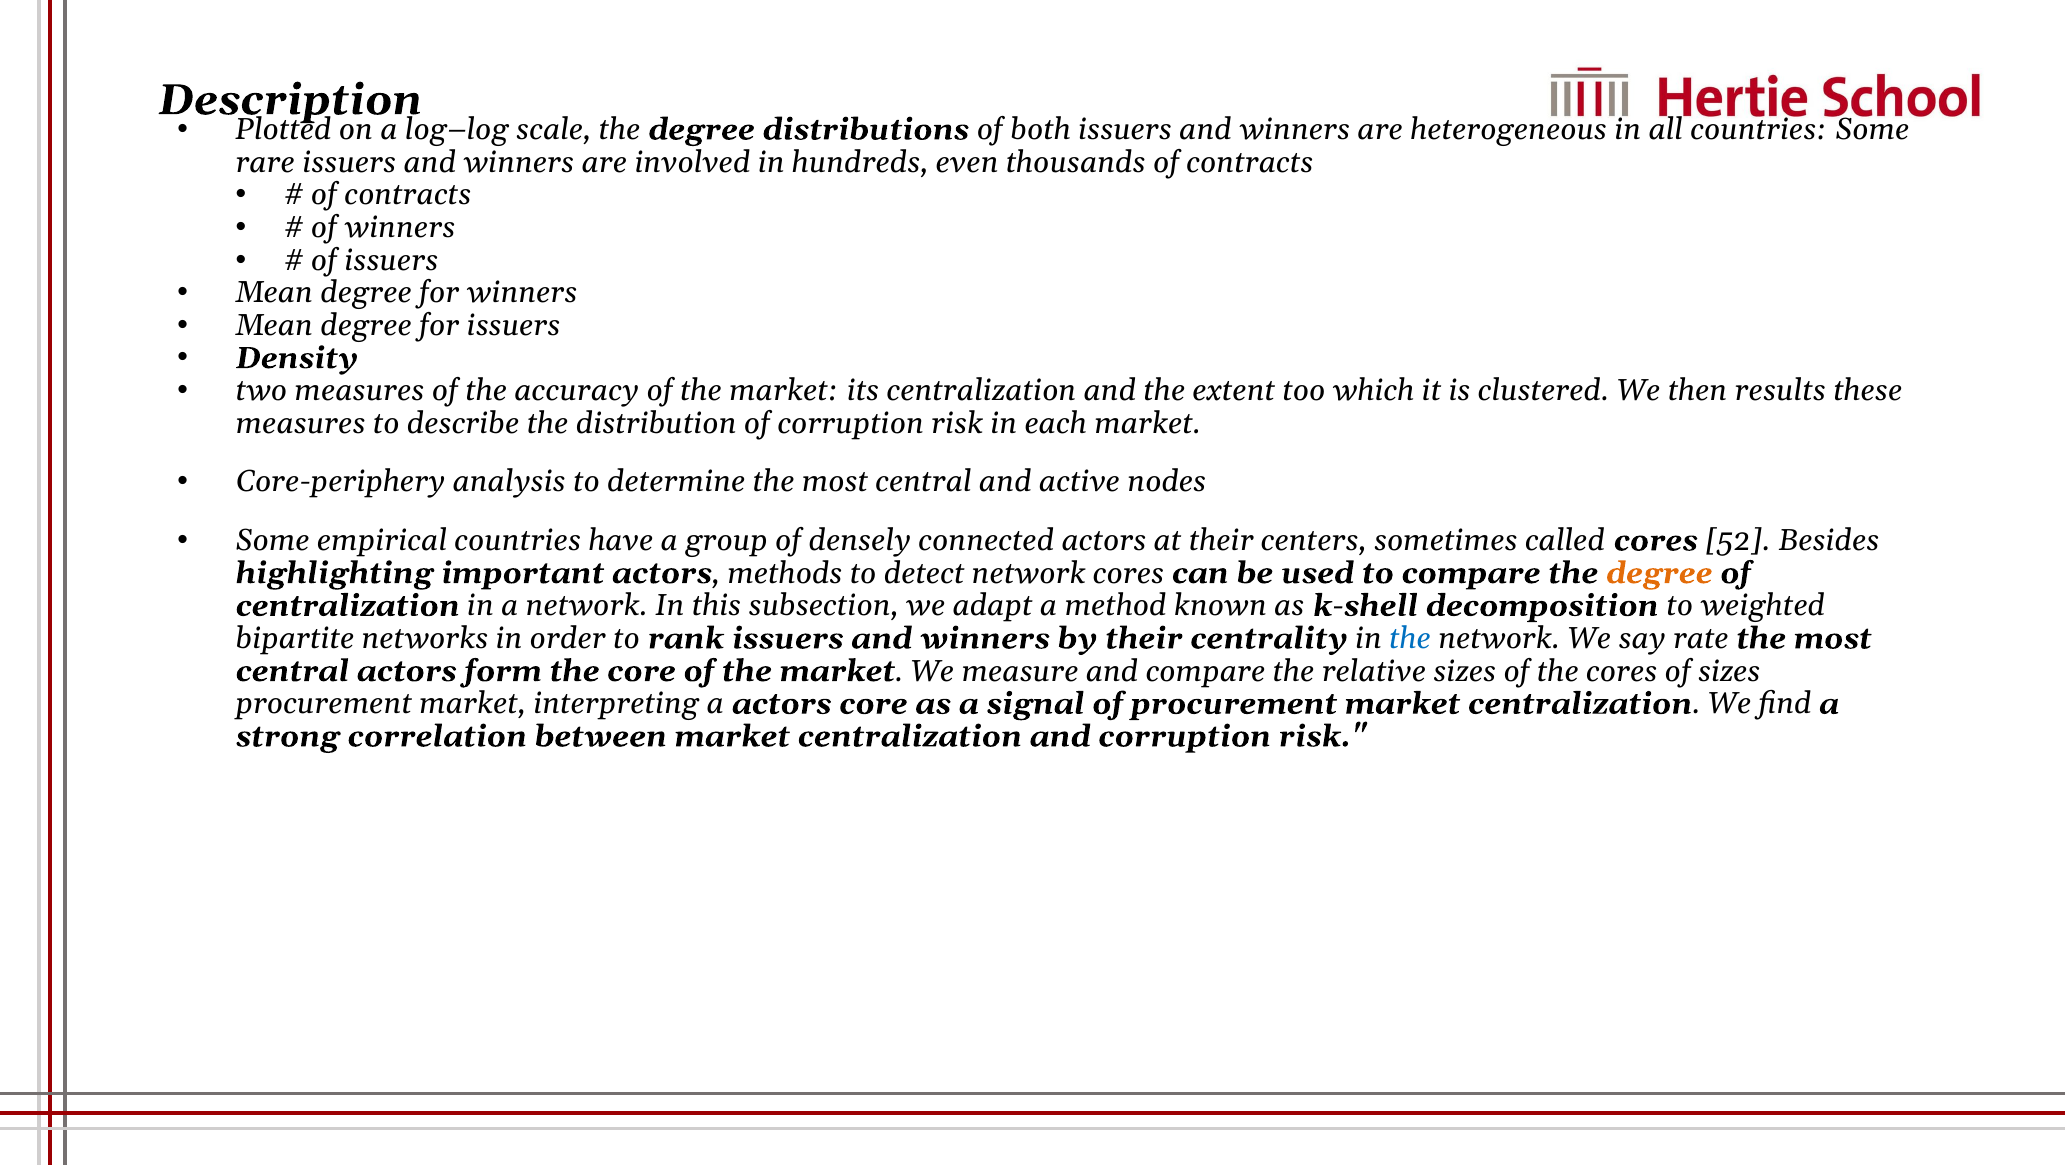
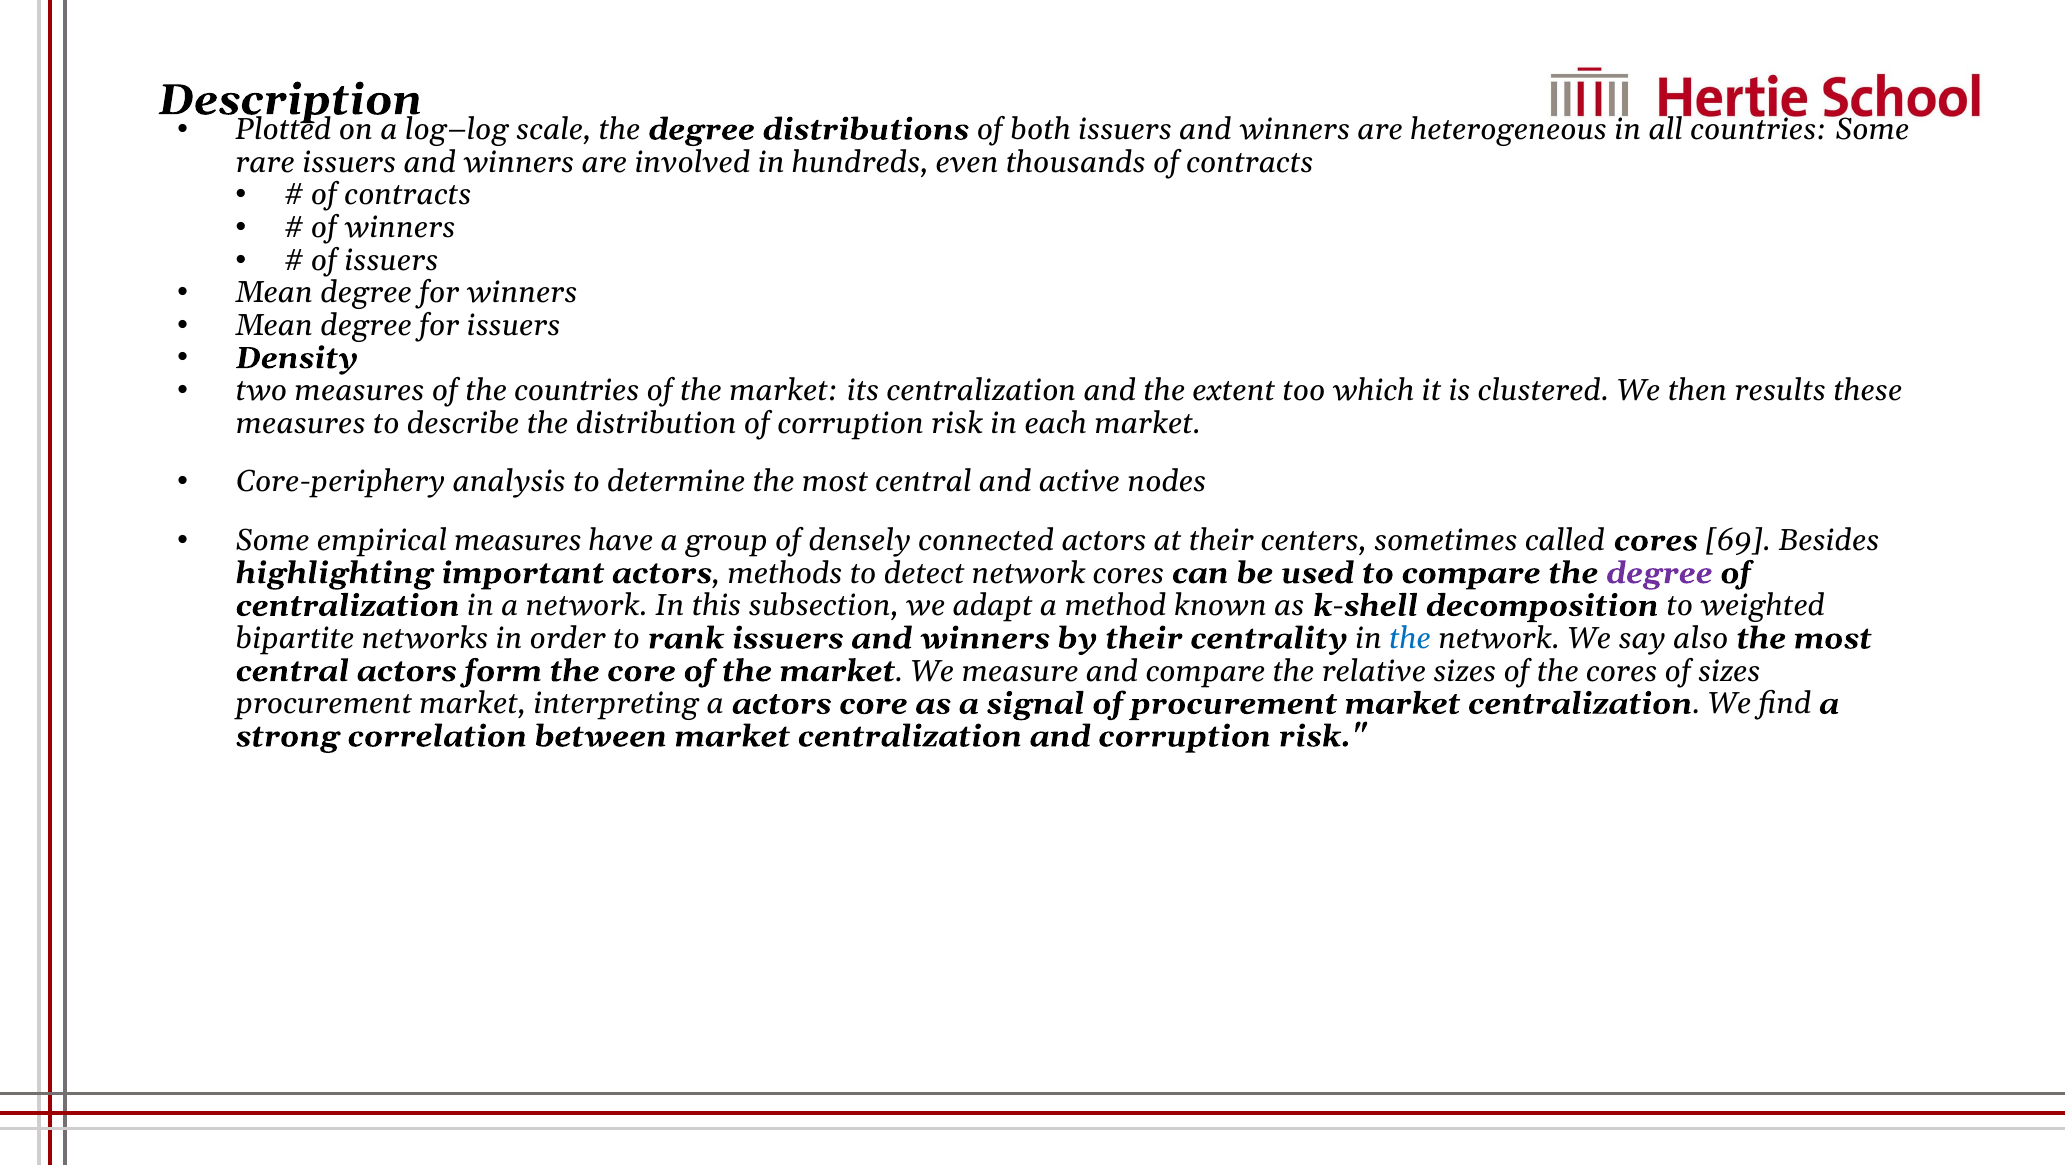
the accuracy: accuracy -> countries
empirical countries: countries -> measures
52: 52 -> 69
degree at (1659, 573) colour: orange -> purple
rate: rate -> also
